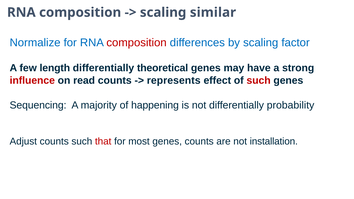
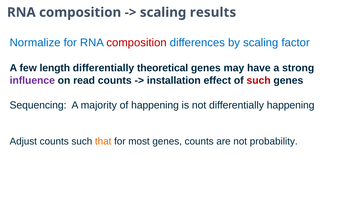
similar: similar -> results
influence colour: red -> purple
represents: represents -> installation
differentially probability: probability -> happening
that colour: red -> orange
installation: installation -> probability
